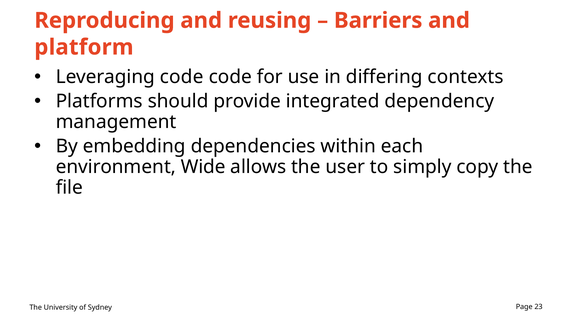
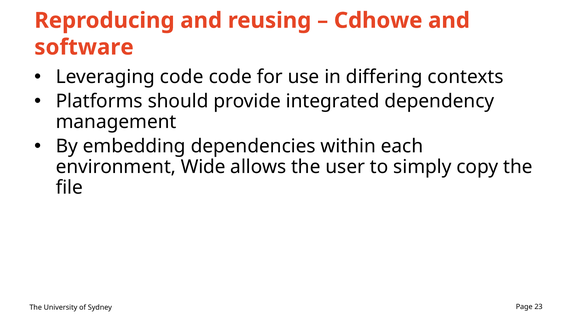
Barriers: Barriers -> Cdhowe
platform: platform -> software
